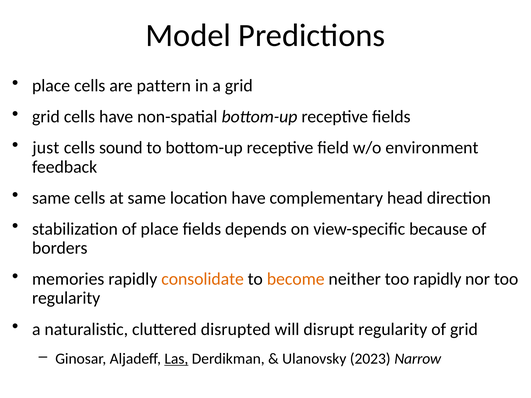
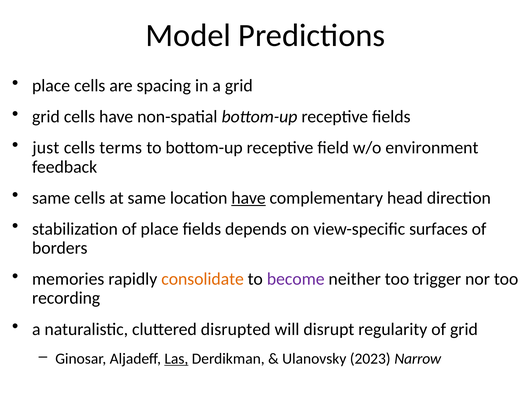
pattern: pattern -> spacing
sound: sound -> terms
have at (249, 198) underline: none -> present
because: because -> surfaces
become colour: orange -> purple
too rapidly: rapidly -> trigger
regularity at (66, 298): regularity -> recording
